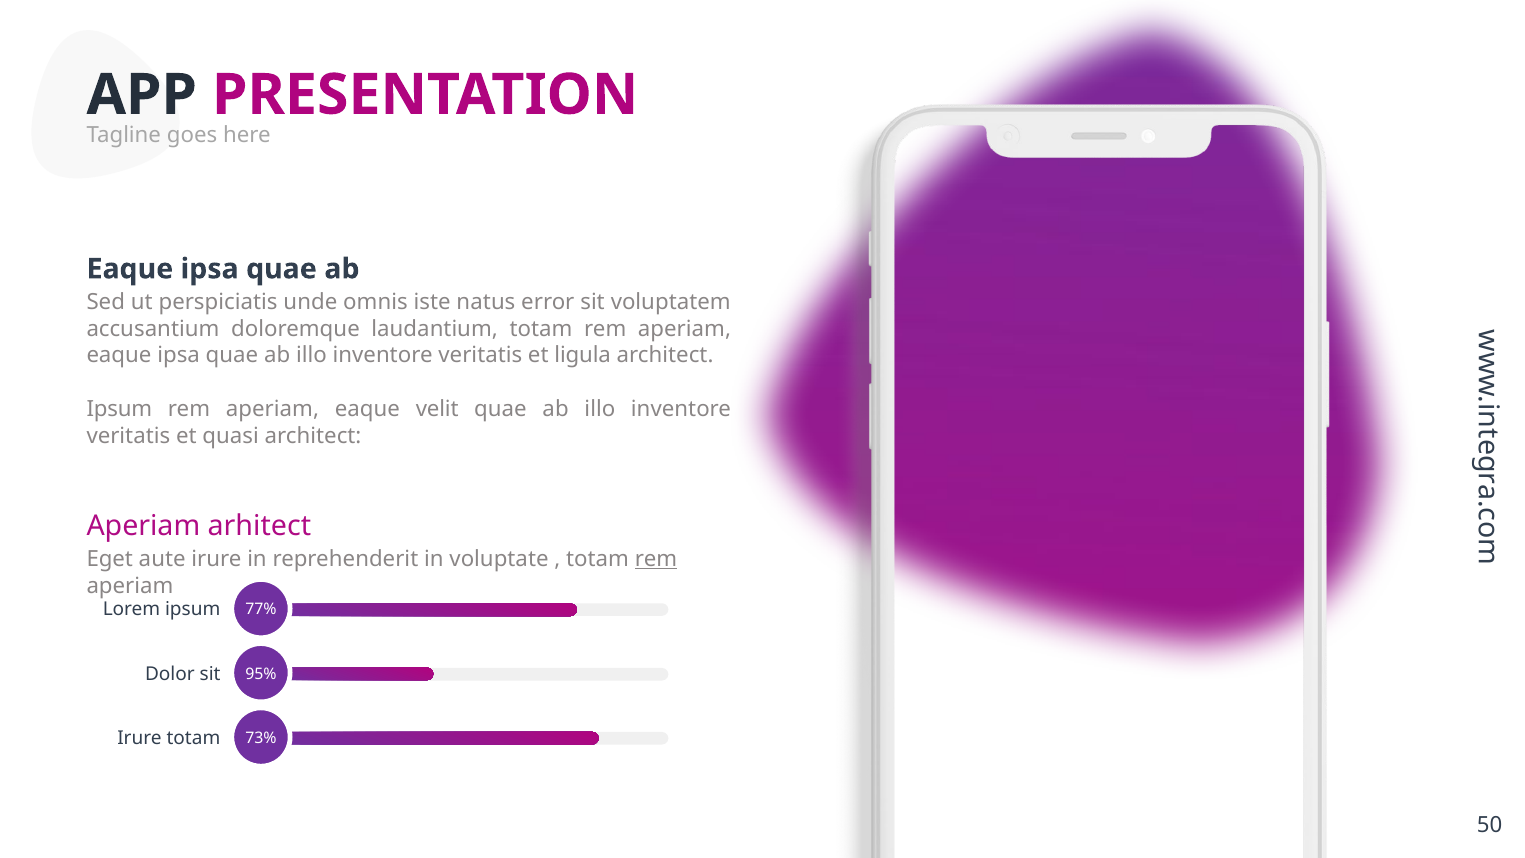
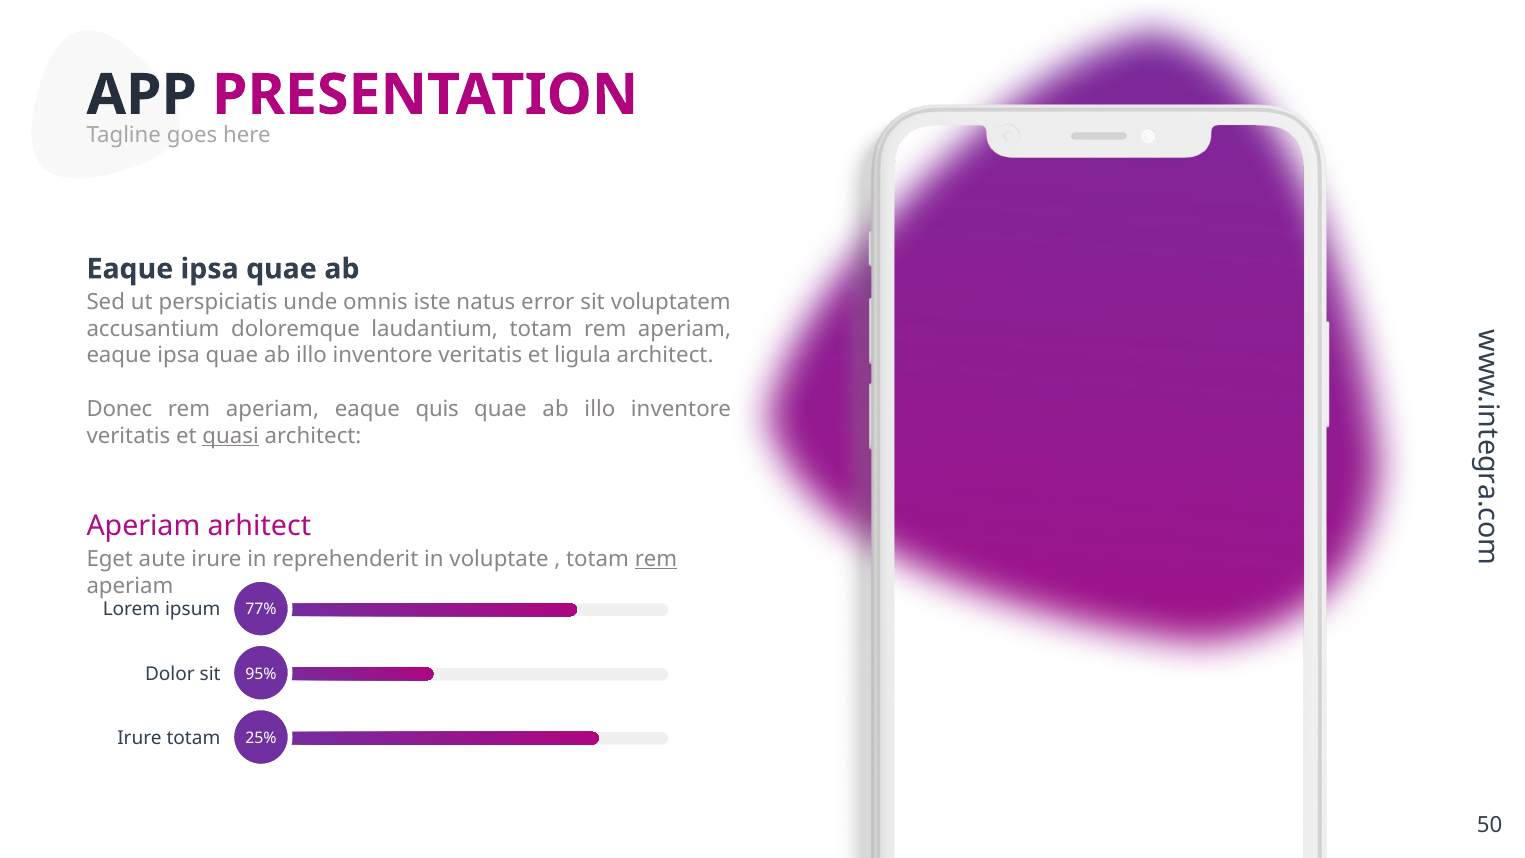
Ipsum at (119, 409): Ipsum -> Donec
velit: velit -> quis
quasi underline: none -> present
73%: 73% -> 25%
